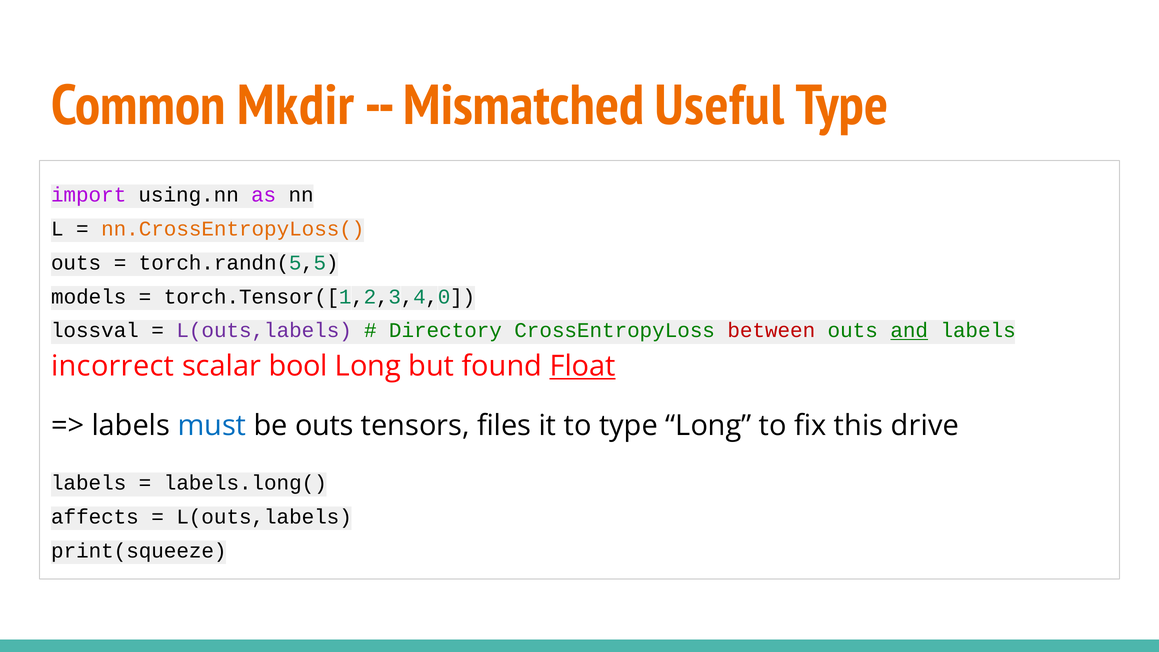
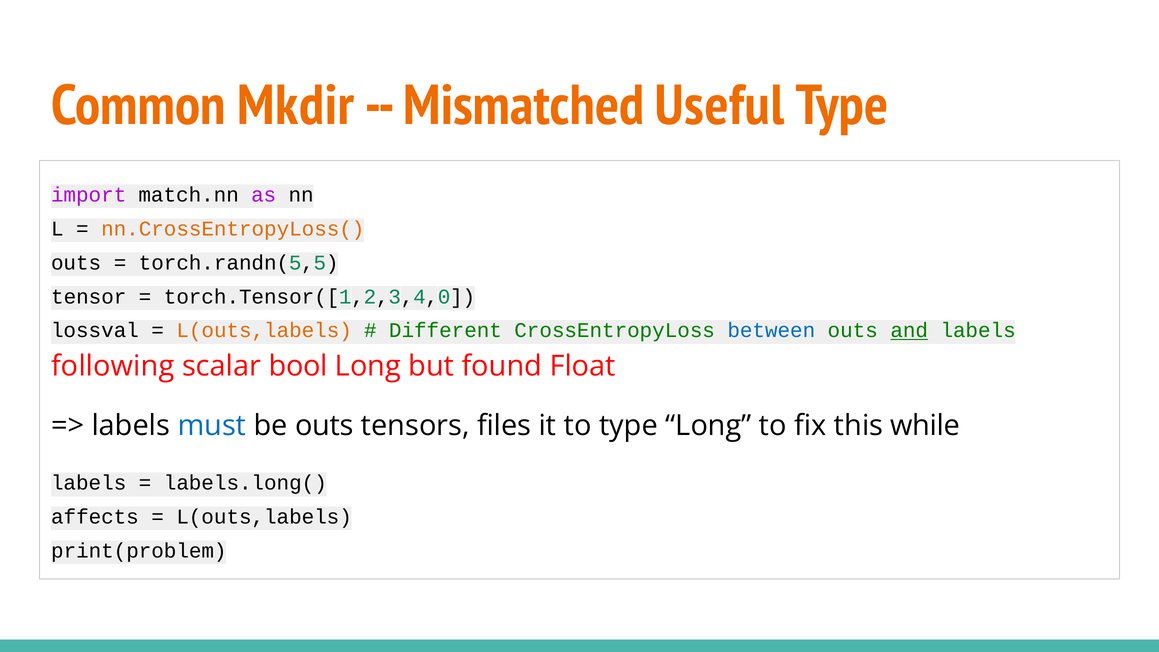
using.nn: using.nn -> match.nn
models: models -> tensor
L(outs,labels at (264, 331) colour: purple -> orange
Directory: Directory -> Different
between colour: red -> blue
incorrect: incorrect -> following
Float underline: present -> none
drive: drive -> while
print(squeeze: print(squeeze -> print(problem
